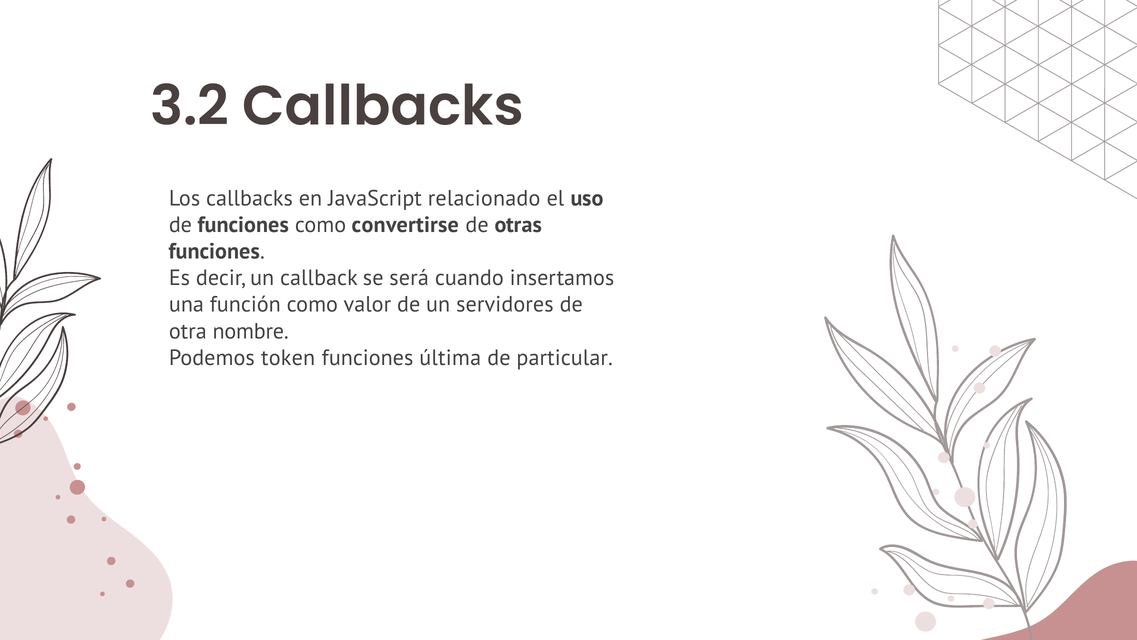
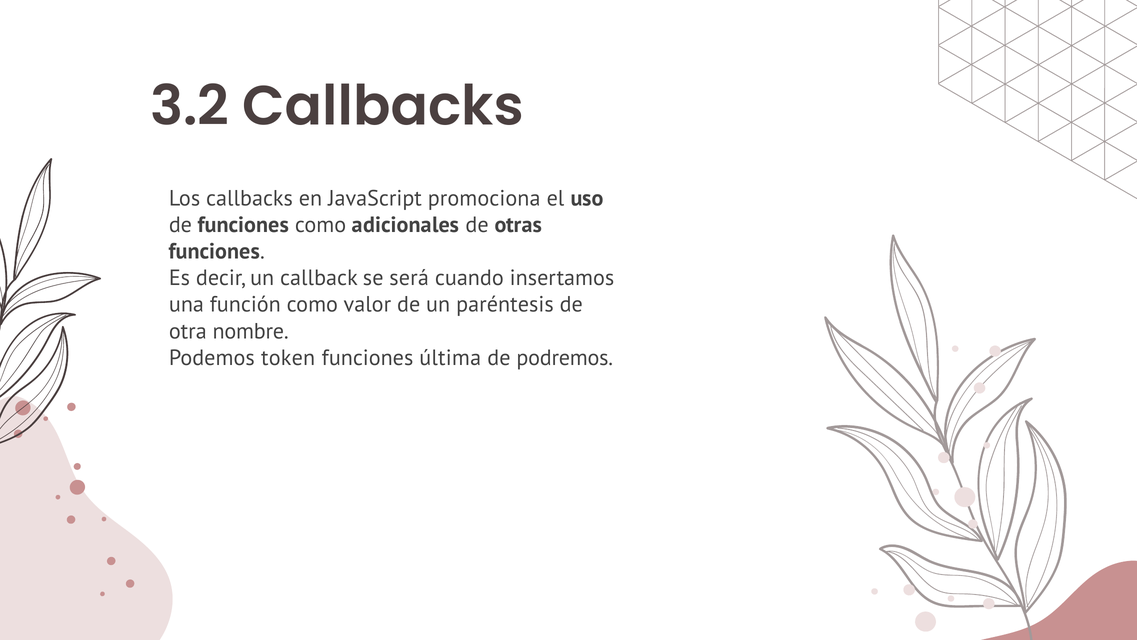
relacionado: relacionado -> promociona
convertirse: convertirse -> adicionales
servidores: servidores -> paréntesis
particular: particular -> podremos
